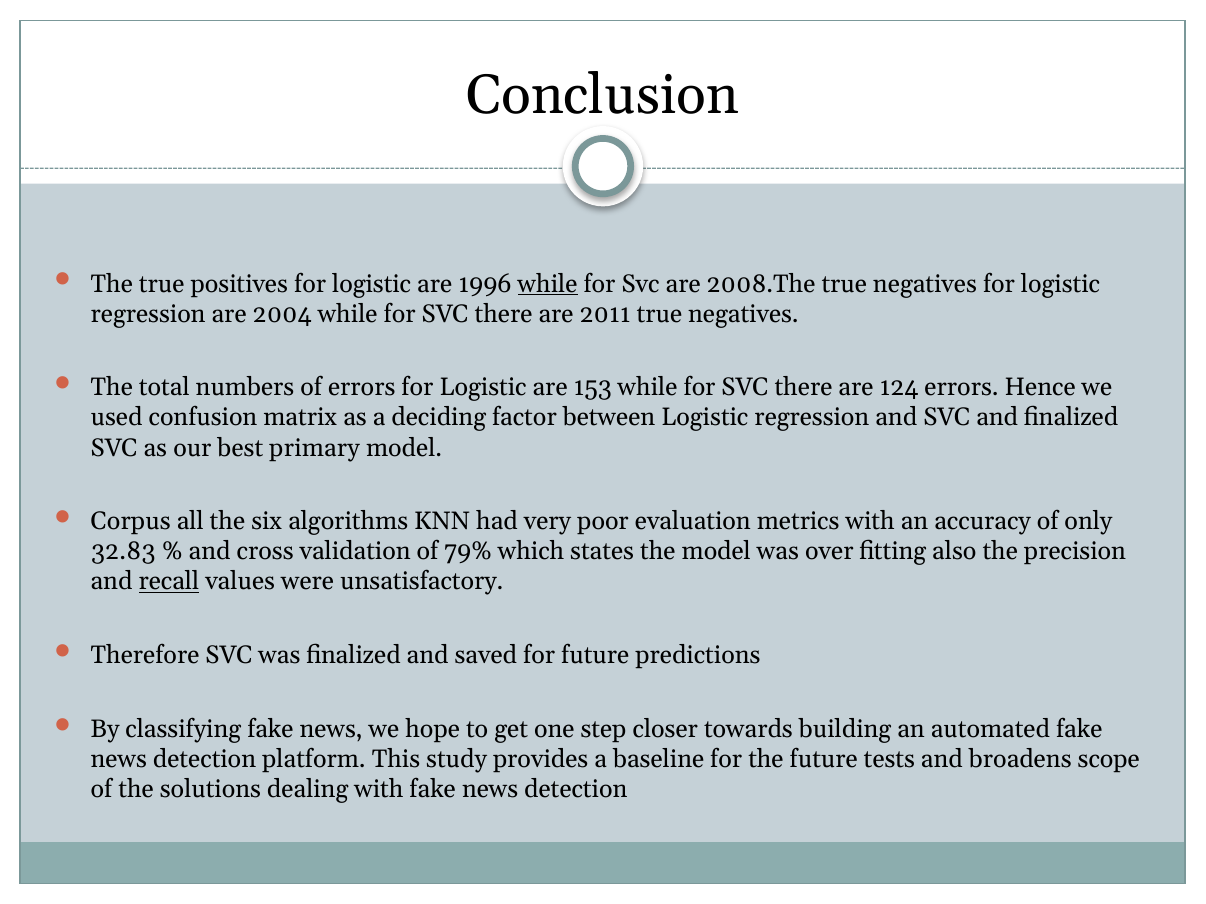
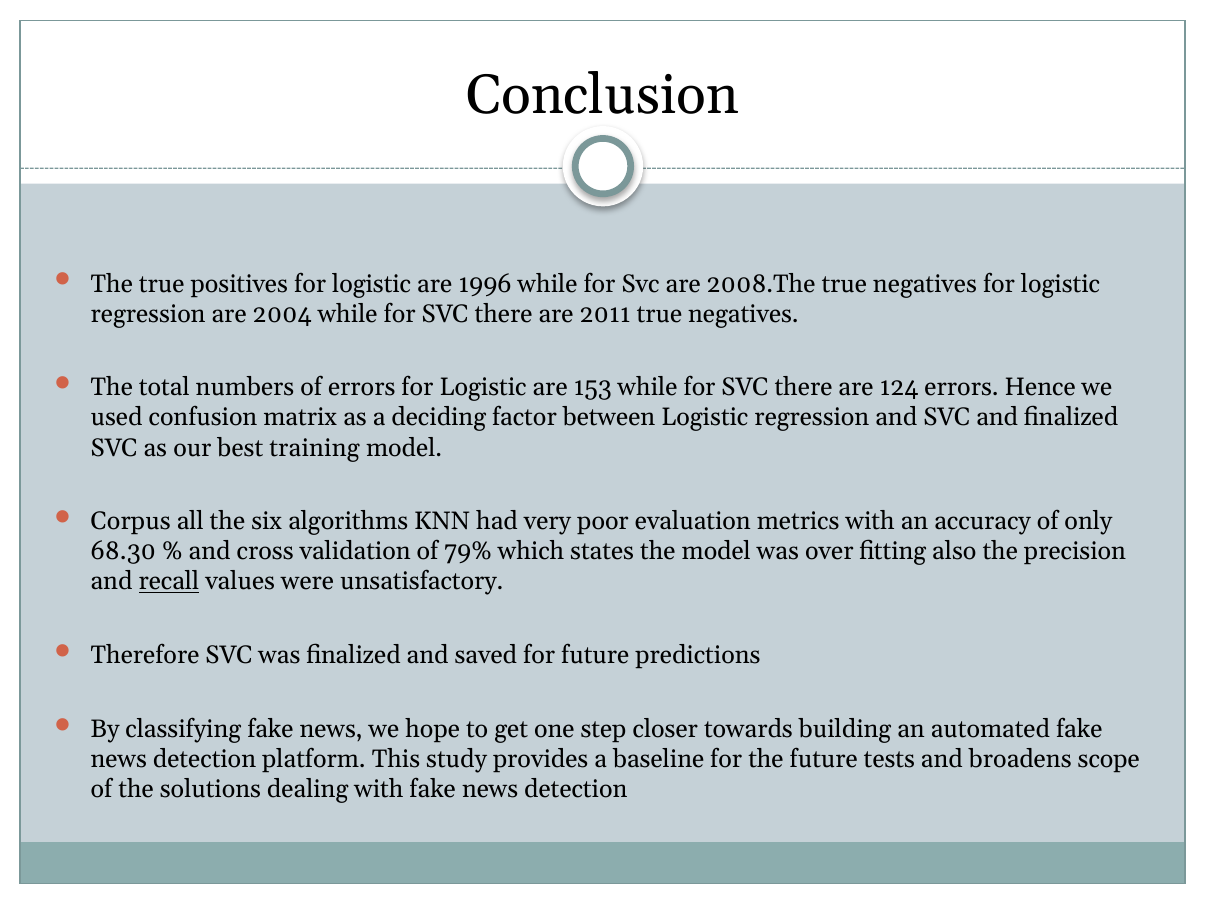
while at (548, 284) underline: present -> none
primary: primary -> training
32.83: 32.83 -> 68.30
